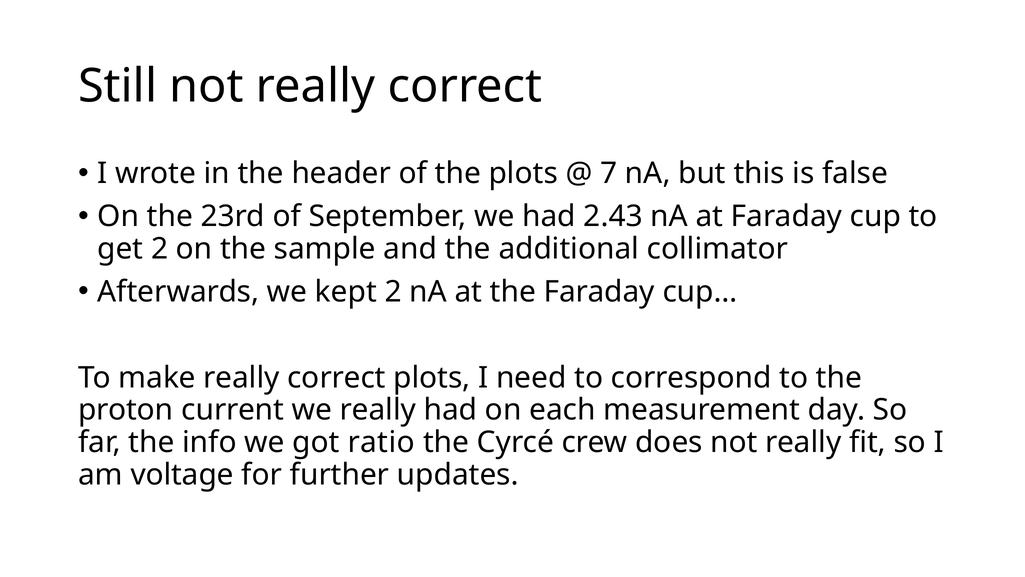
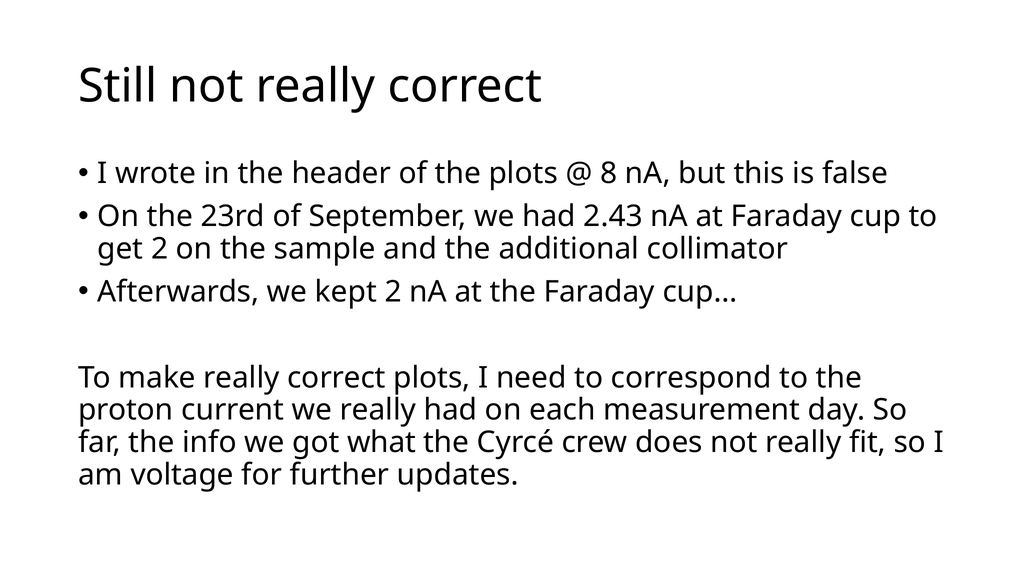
7: 7 -> 8
ratio: ratio -> what
